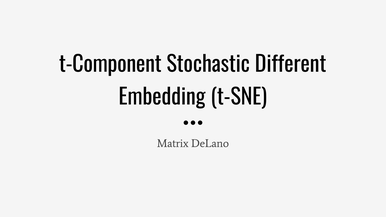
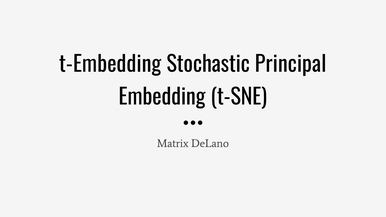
t-Component: t-Component -> t-Embedding
Different: Different -> Principal
